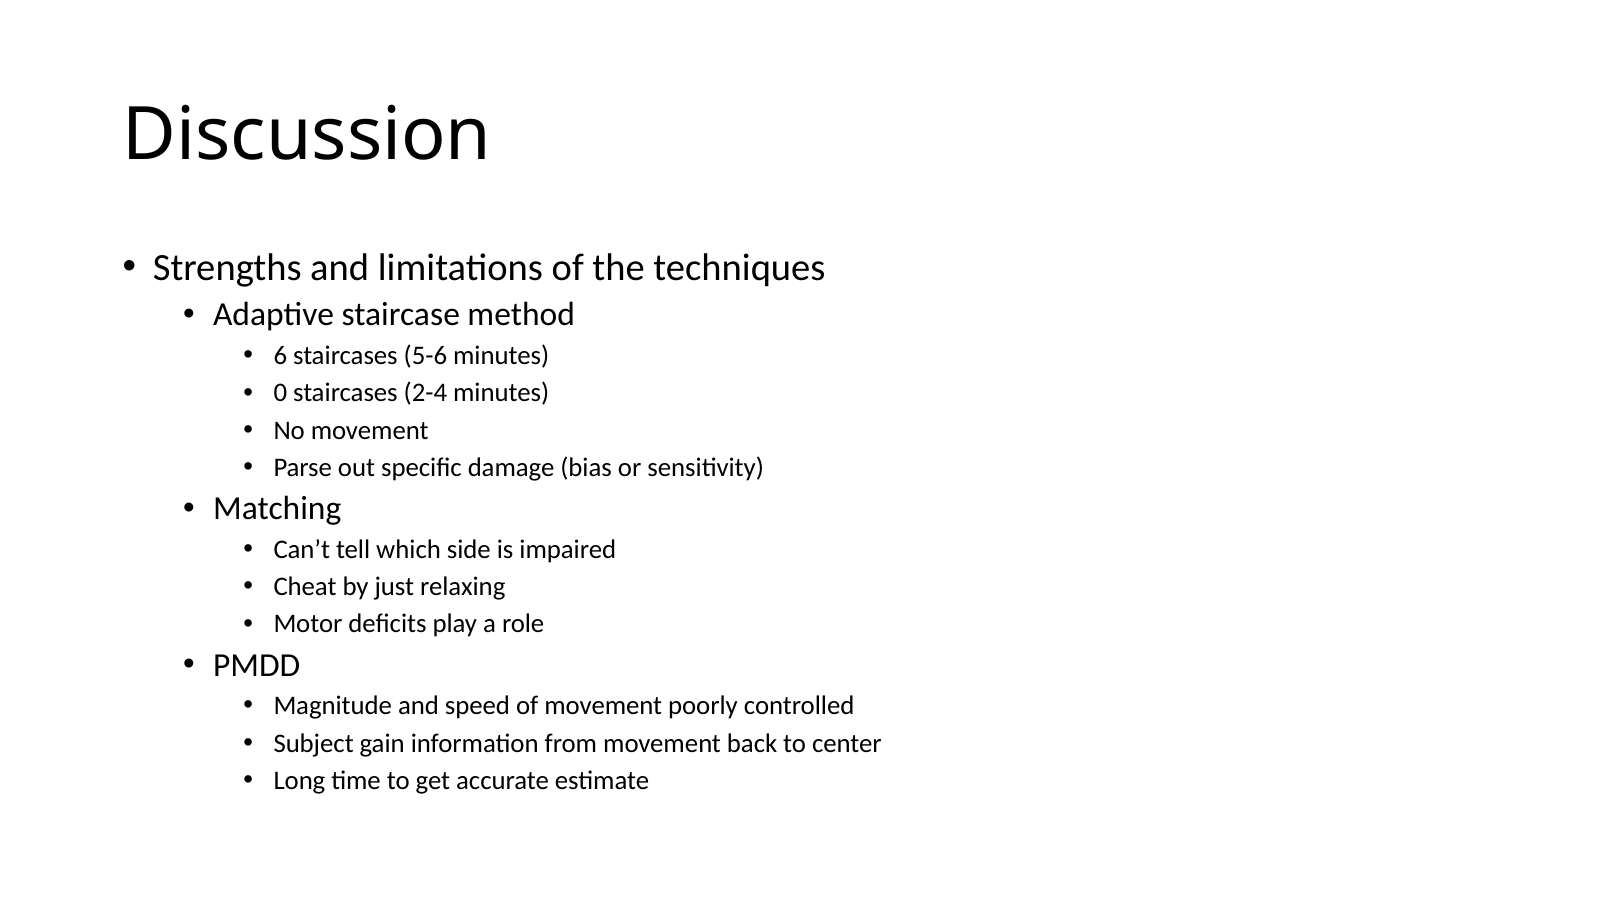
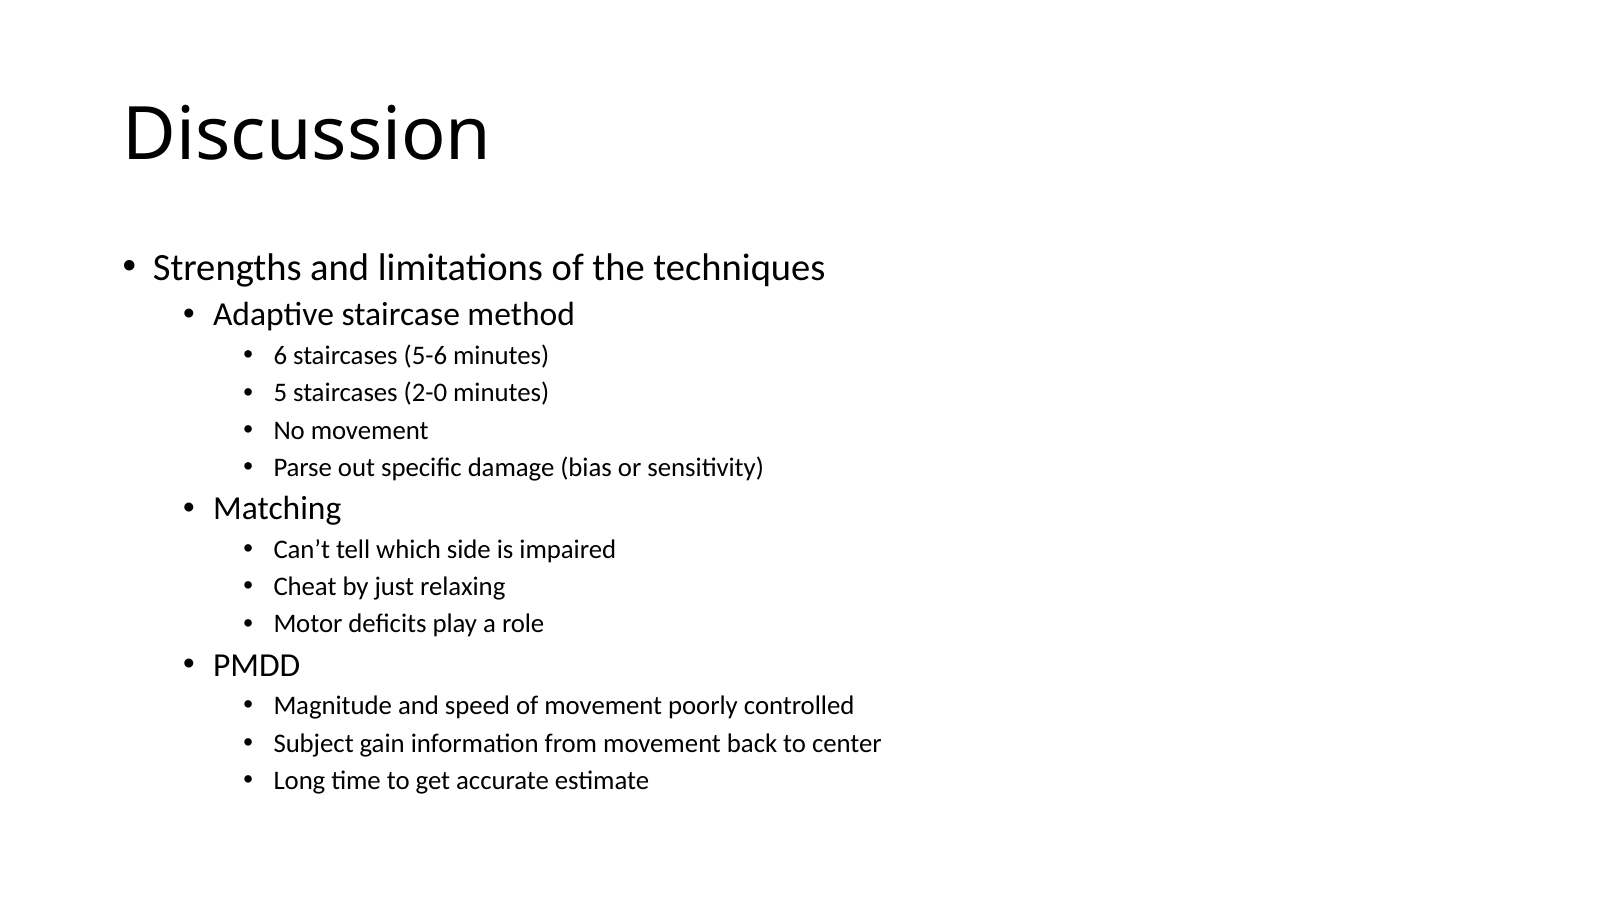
0: 0 -> 5
2-4: 2-4 -> 2-0
